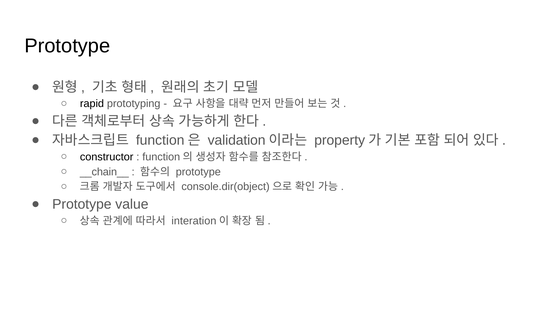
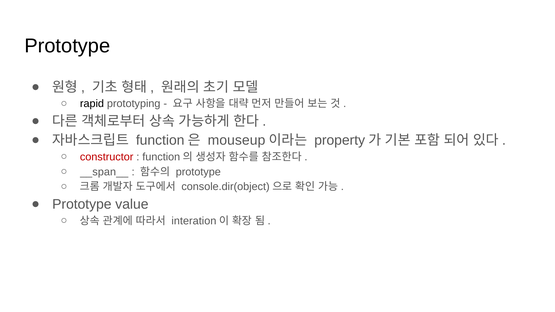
validation: validation -> mouseup
constructor colour: black -> red
__chain__: __chain__ -> __span__
